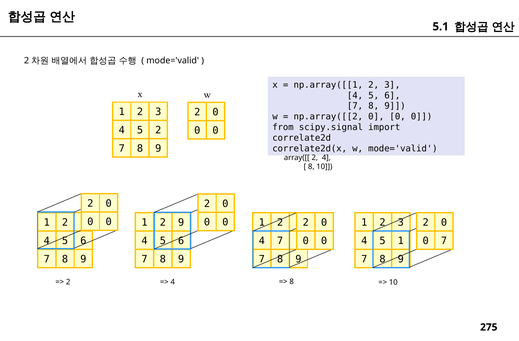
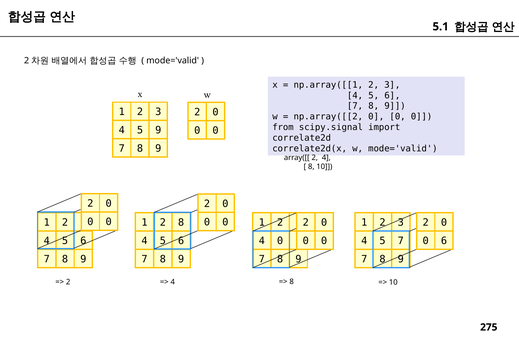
5 2: 2 -> 9
2 9: 9 -> 8
4 7: 7 -> 0
5 1: 1 -> 7
7 at (444, 241): 7 -> 6
